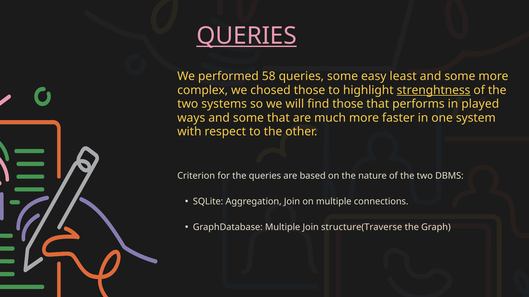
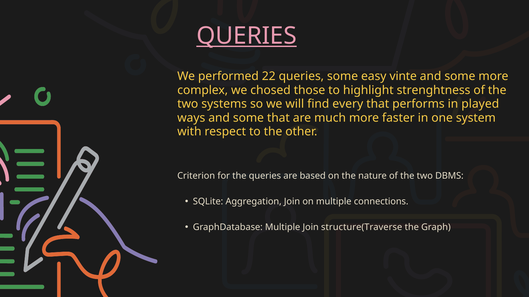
58: 58 -> 22
least: least -> vinte
strenghtness underline: present -> none
find those: those -> every
